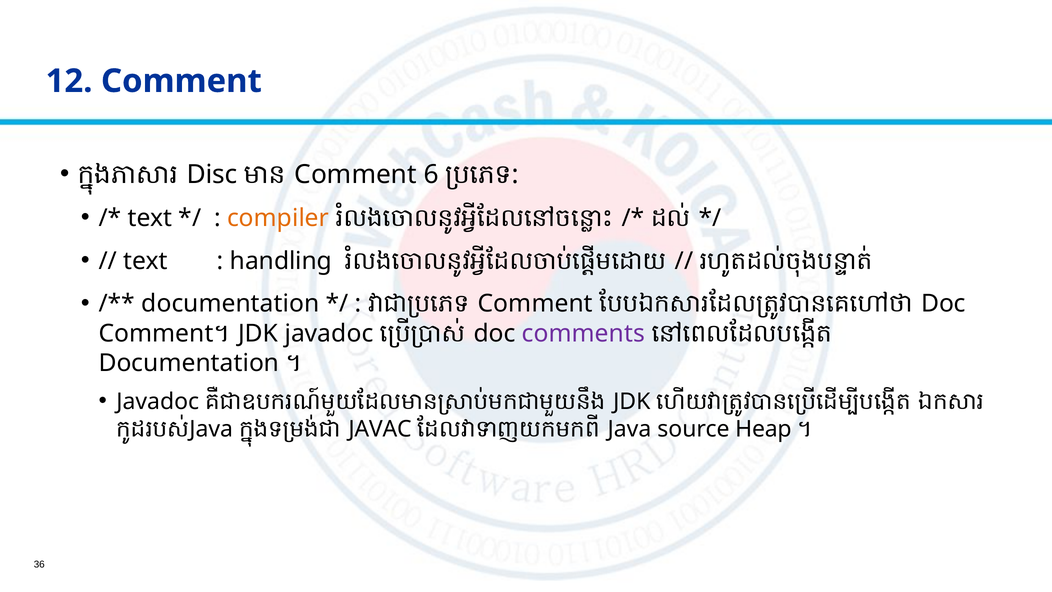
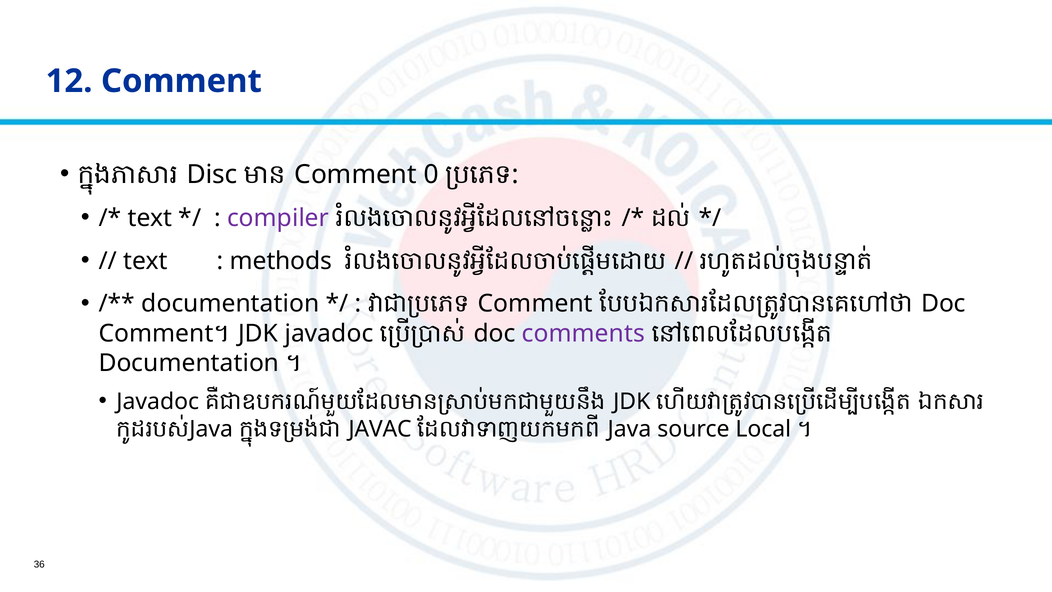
6: 6 -> 0
compiler colour: orange -> purple
handling: handling -> methods
Heap: Heap -> Local
